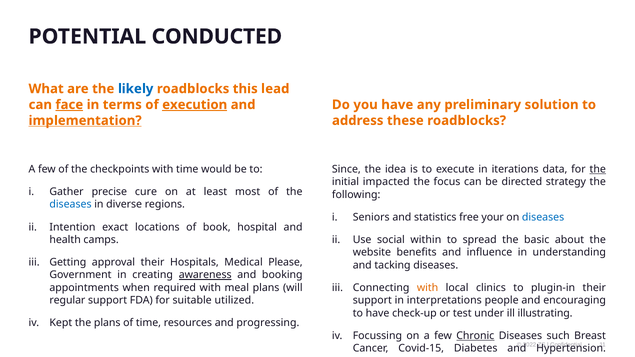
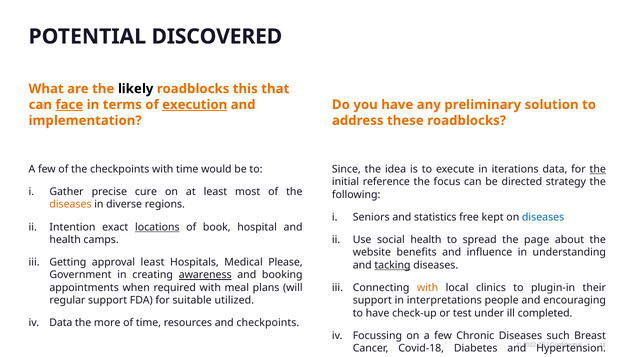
CONDUCTED: CONDUCTED -> DISCOVERED
likely colour: blue -> black
lead: lead -> that
implementation underline: present -> none
impacted: impacted -> reference
diseases at (70, 205) colour: blue -> orange
your: your -> kept
locations underline: none -> present
social within: within -> health
basic: basic -> page
approval their: their -> least
tacking underline: none -> present
illustrating: illustrating -> completed
Kept at (61, 323): Kept -> Data
the plans: plans -> more
and progressing: progressing -> checkpoints
Chronic underline: present -> none
Covid-15: Covid-15 -> Covid-18
